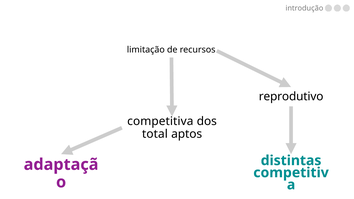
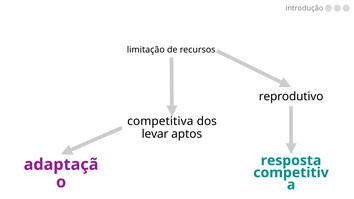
total: total -> levar
distintas: distintas -> resposta
